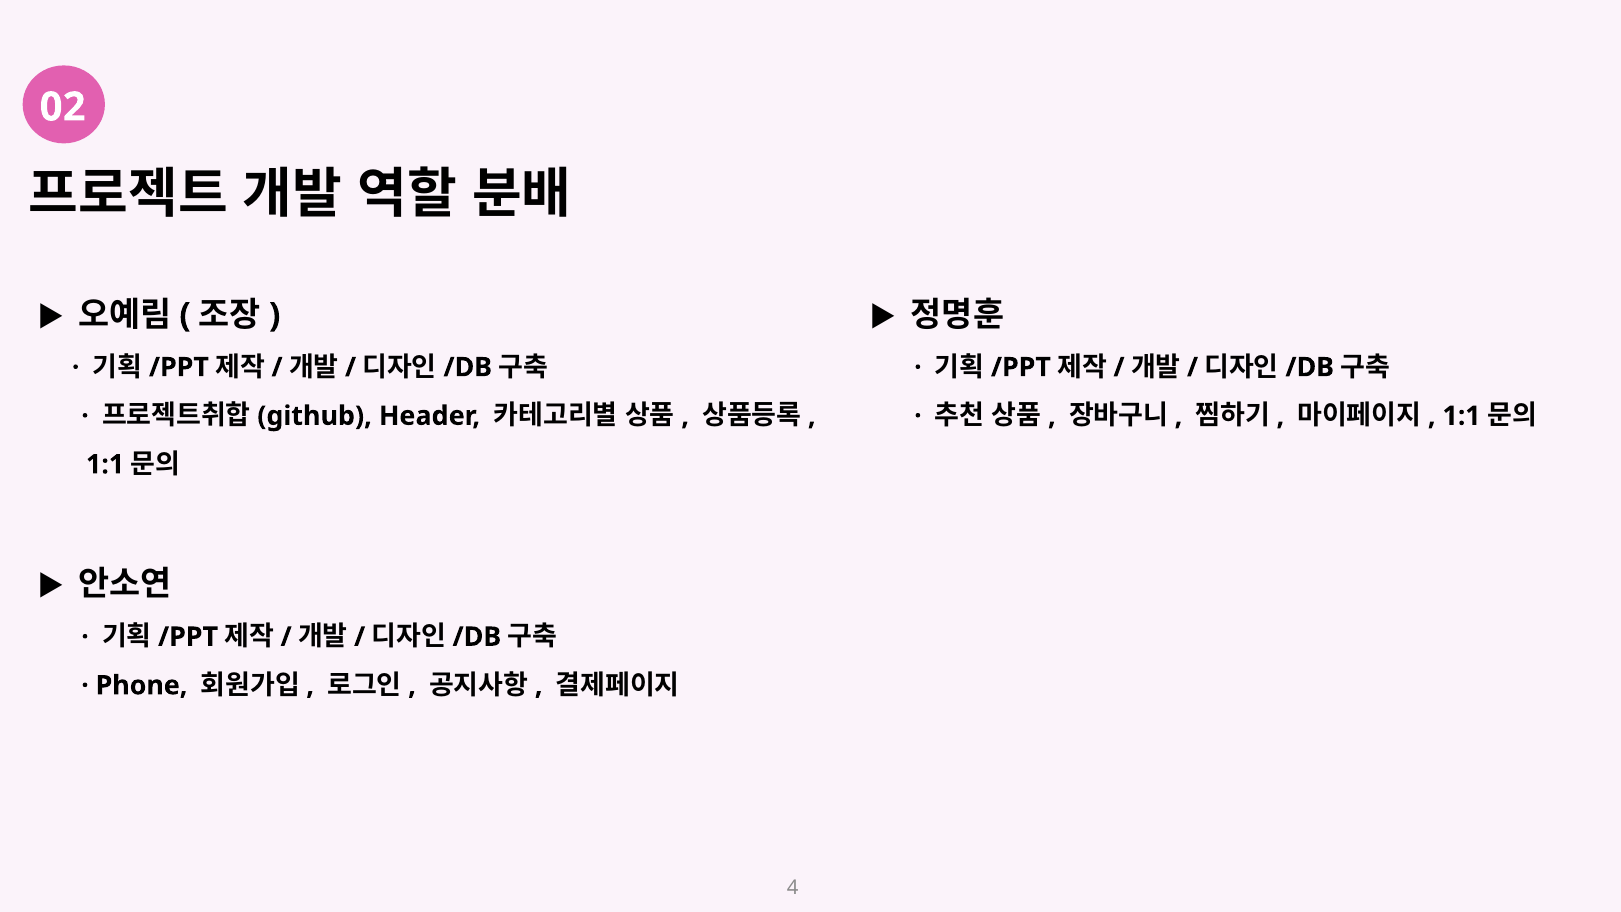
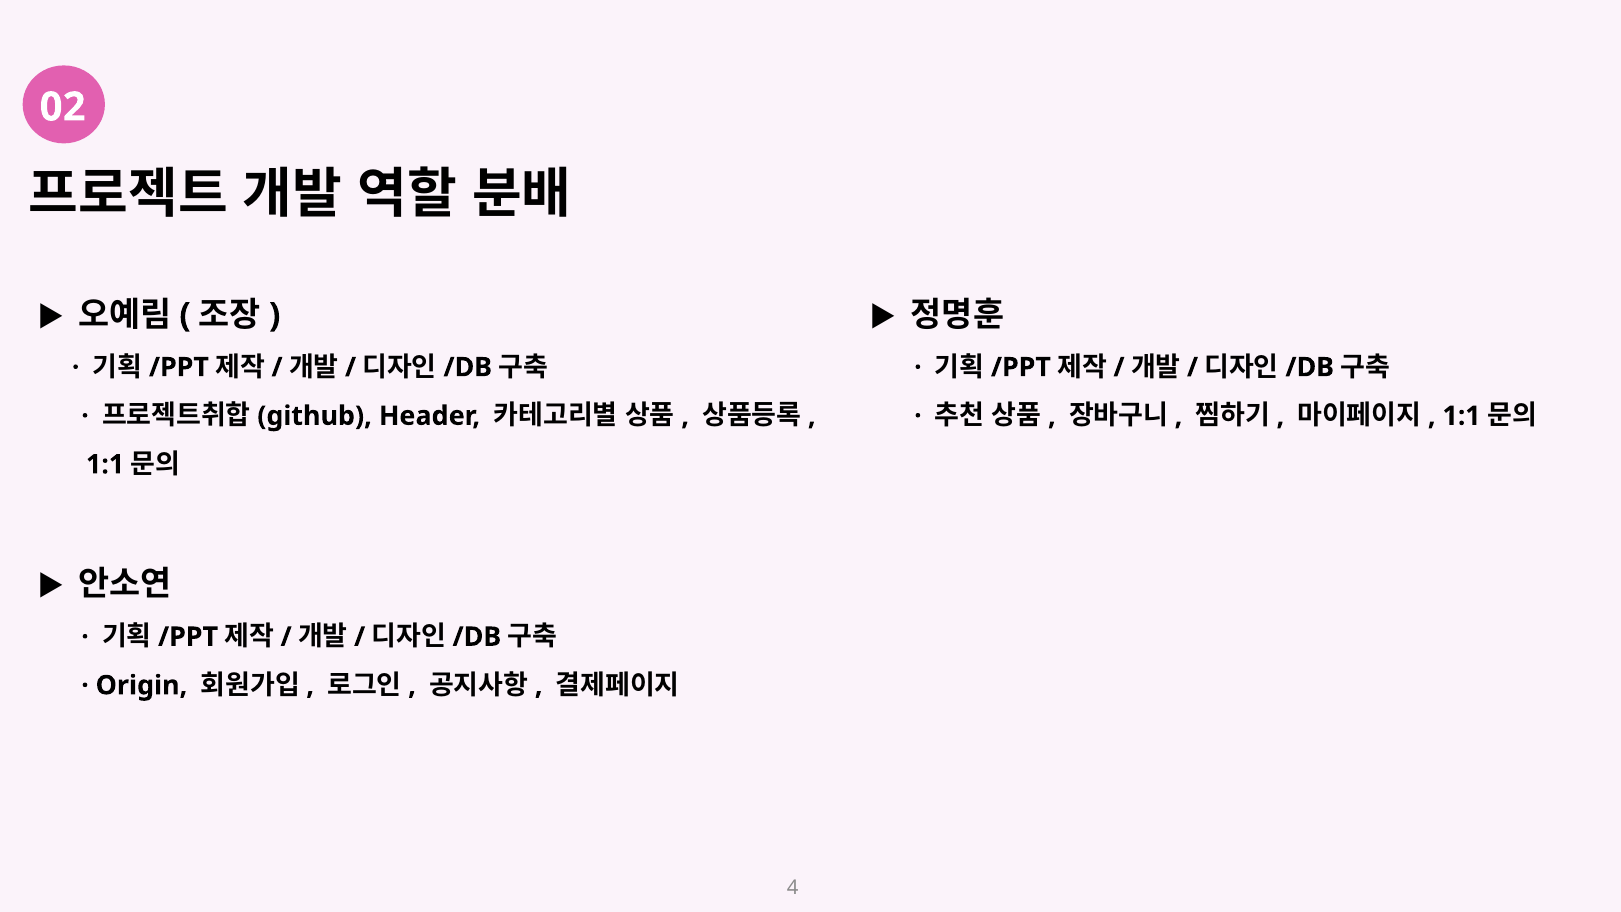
Phone: Phone -> Origin
